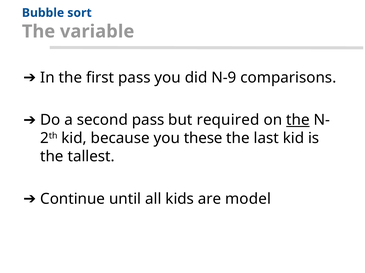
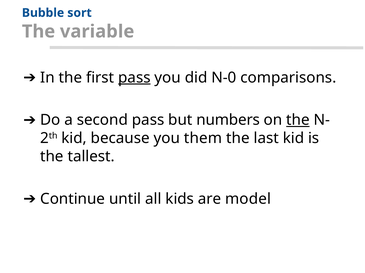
pass at (134, 78) underline: none -> present
N-9: N-9 -> N-0
required: required -> numbers
these: these -> them
